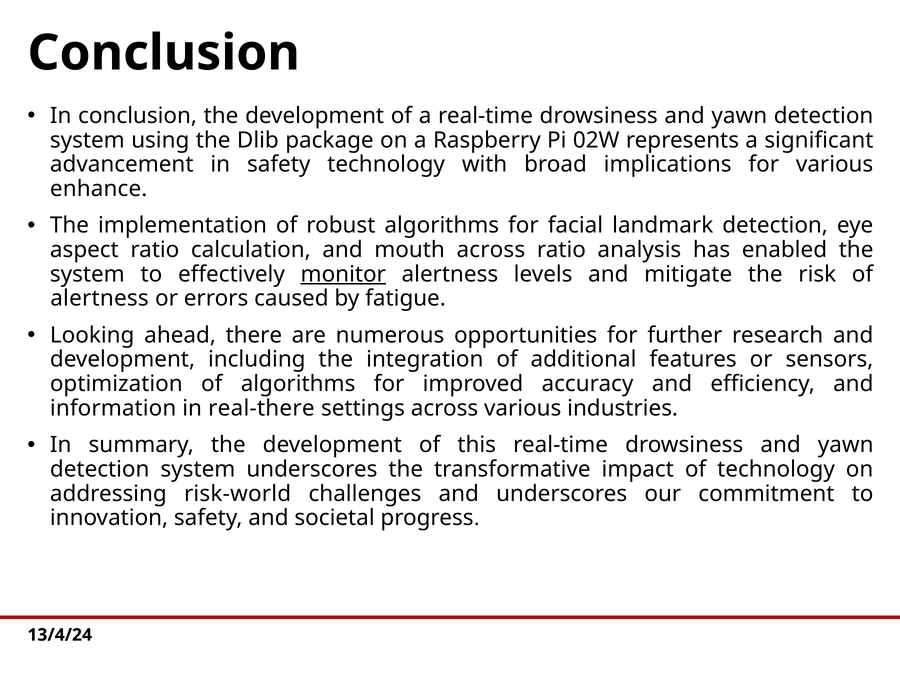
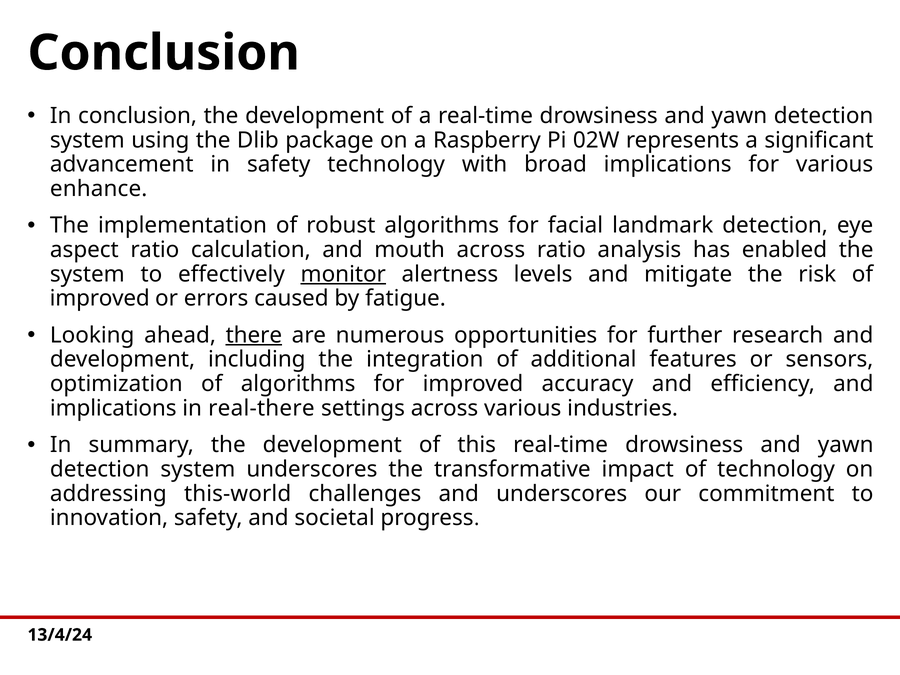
alertness at (100, 298): alertness -> improved
there underline: none -> present
information at (113, 408): information -> implications
risk-world: risk-world -> this-world
